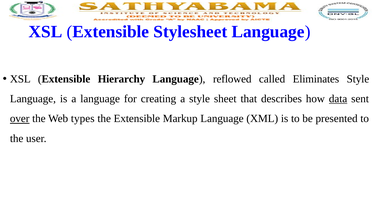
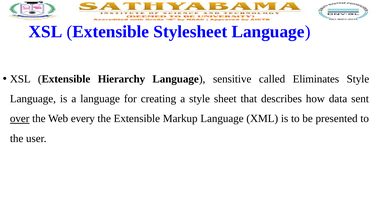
reflowed: reflowed -> sensitive
data underline: present -> none
types: types -> every
